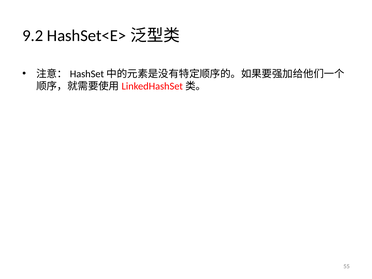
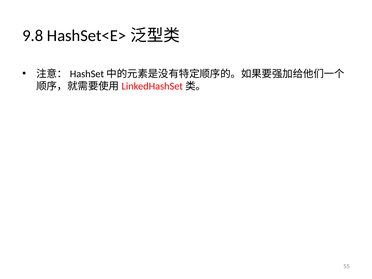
9.2: 9.2 -> 9.8
